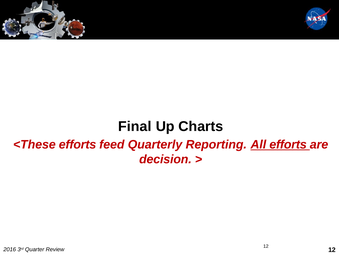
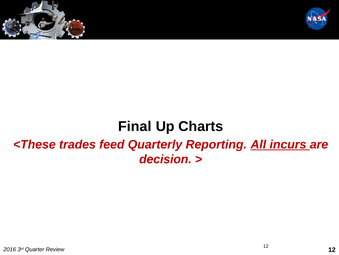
<These efforts: efforts -> trades
All efforts: efforts -> incurs
